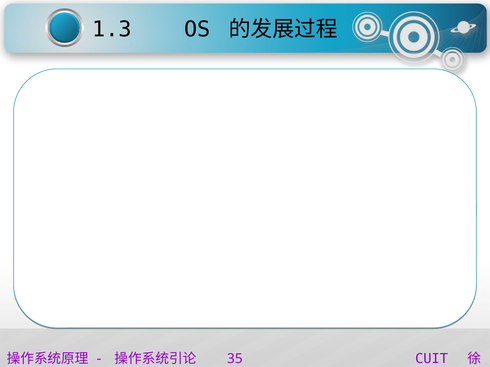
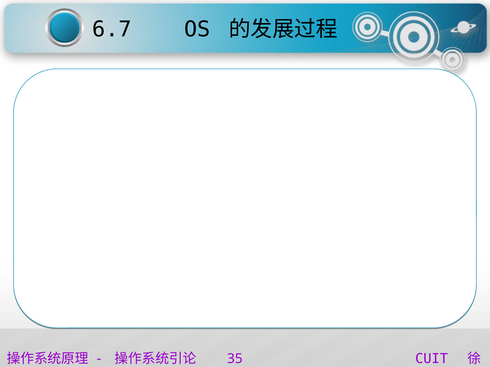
1.3: 1.3 -> 6.7
